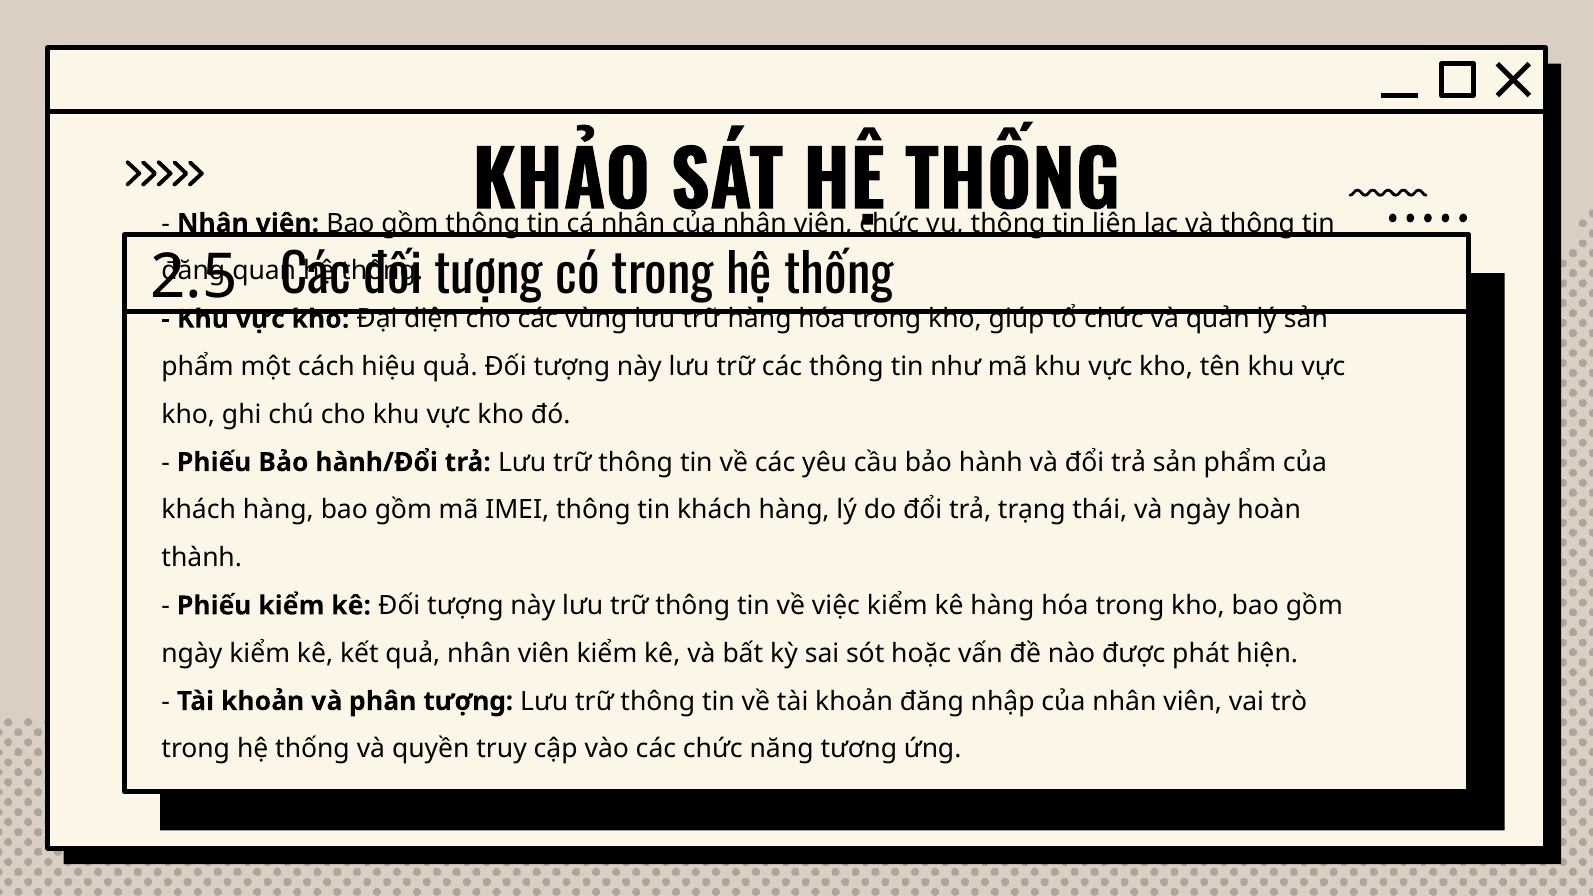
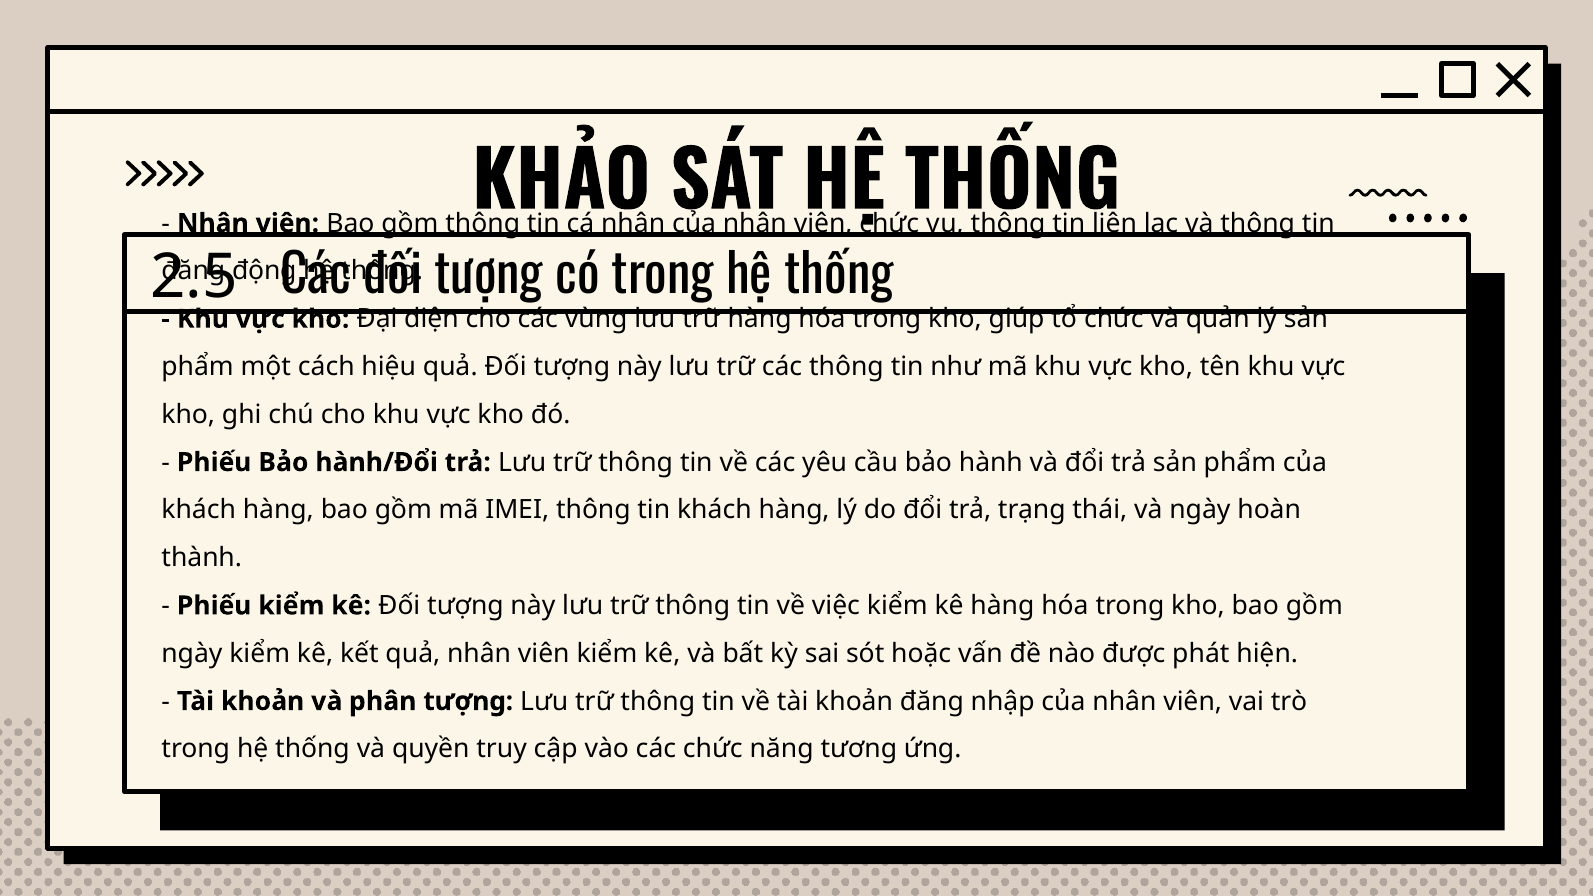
quan: quan -> động
